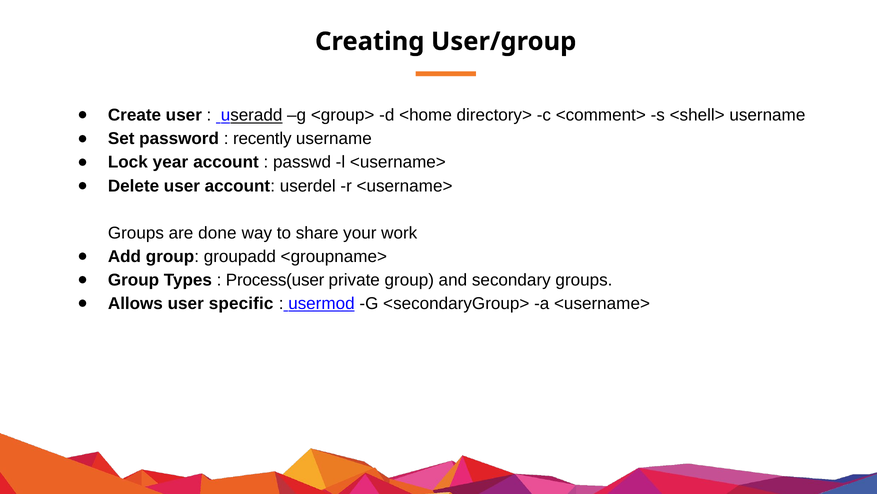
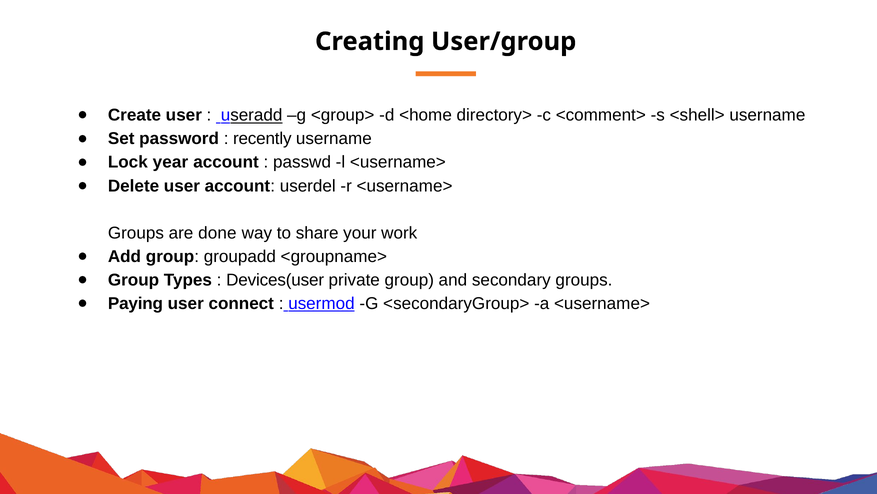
Process(user: Process(user -> Devices(user
Allows: Allows -> Paying
specific: specific -> connect
